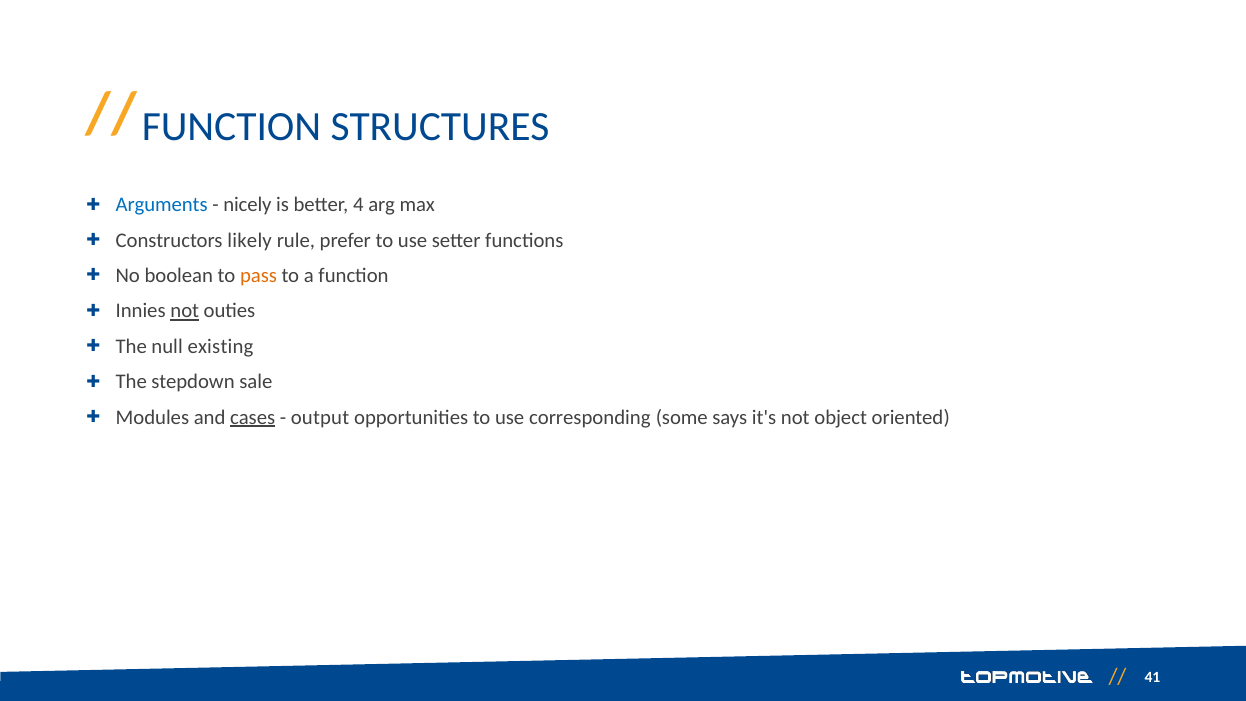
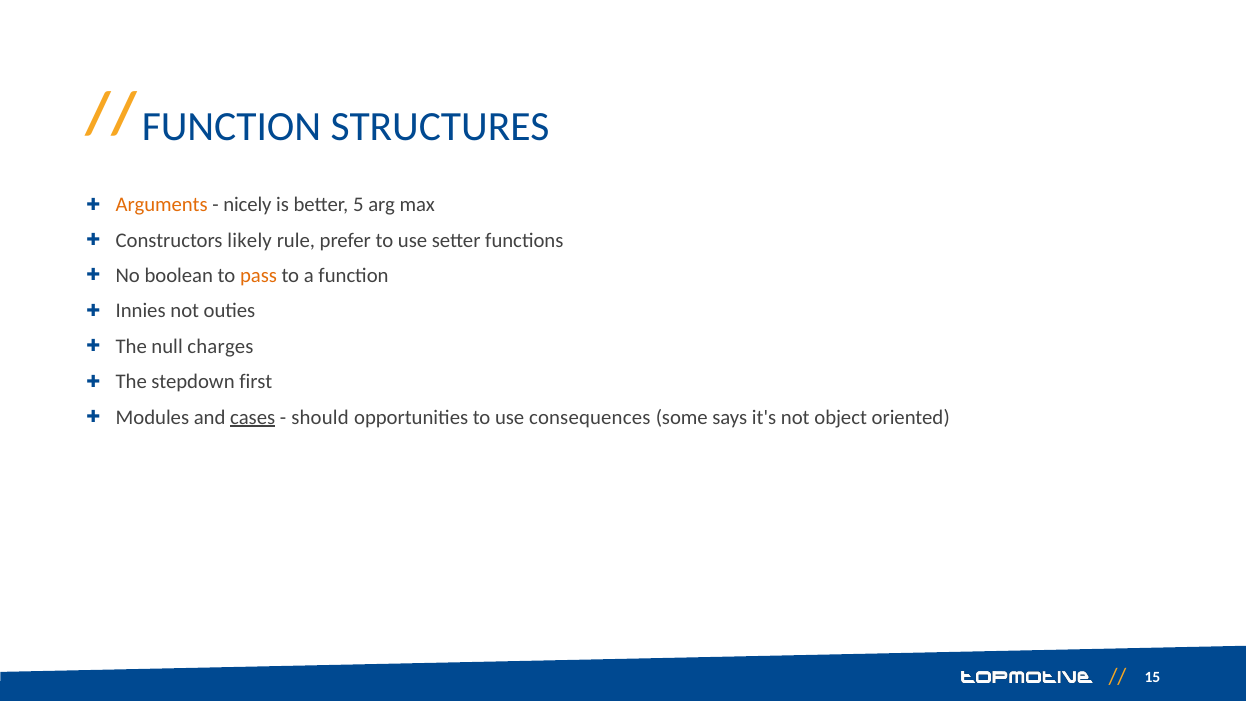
Arguments colour: blue -> orange
4: 4 -> 5
not at (185, 311) underline: present -> none
existing: existing -> charges
sale: sale -> first
output: output -> should
corresponding: corresponding -> consequences
41: 41 -> 15
